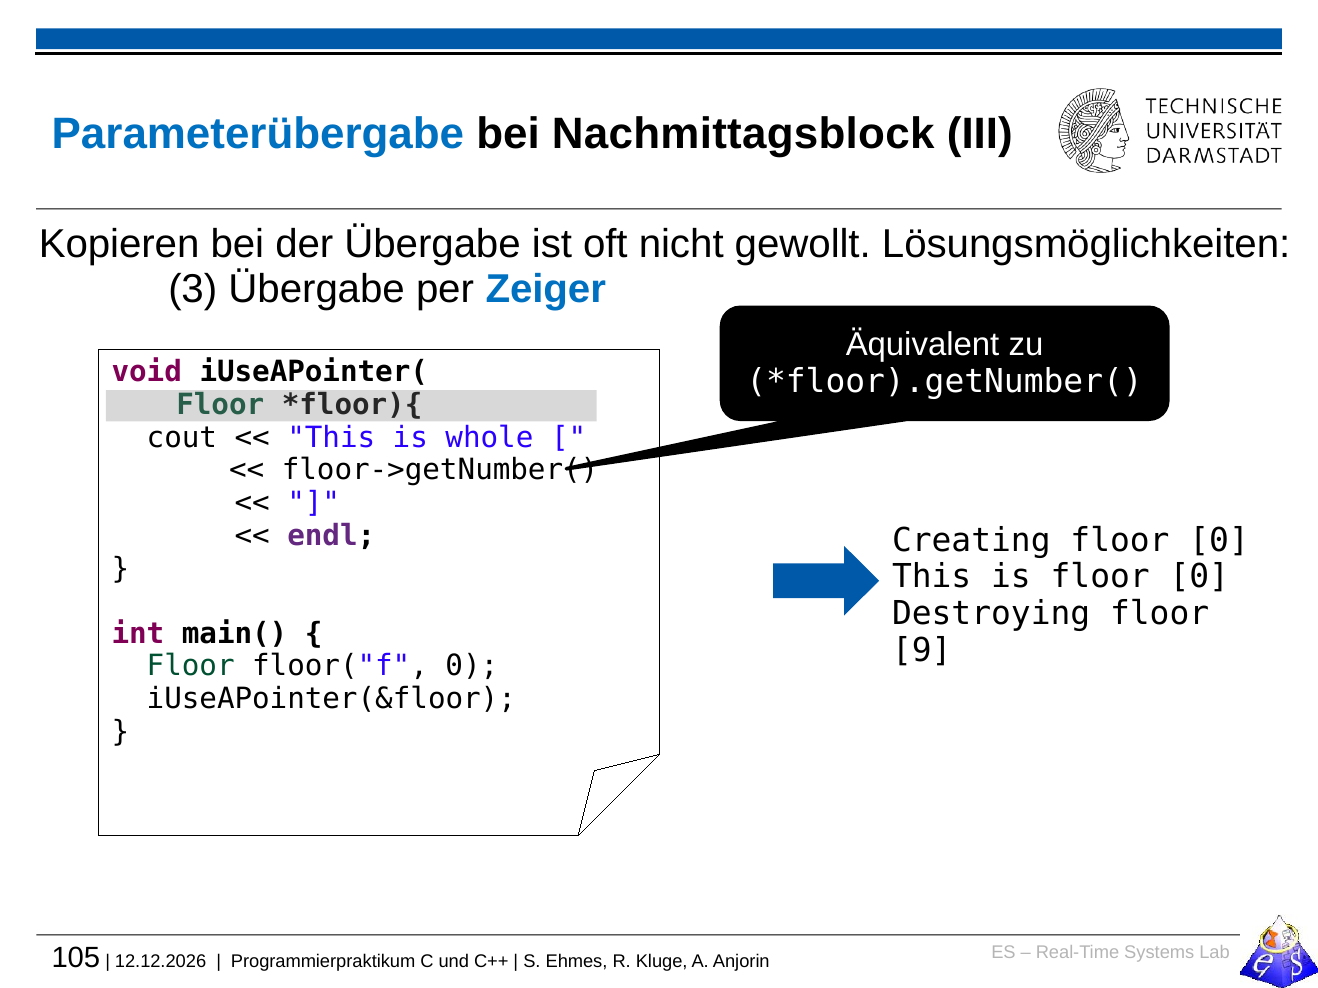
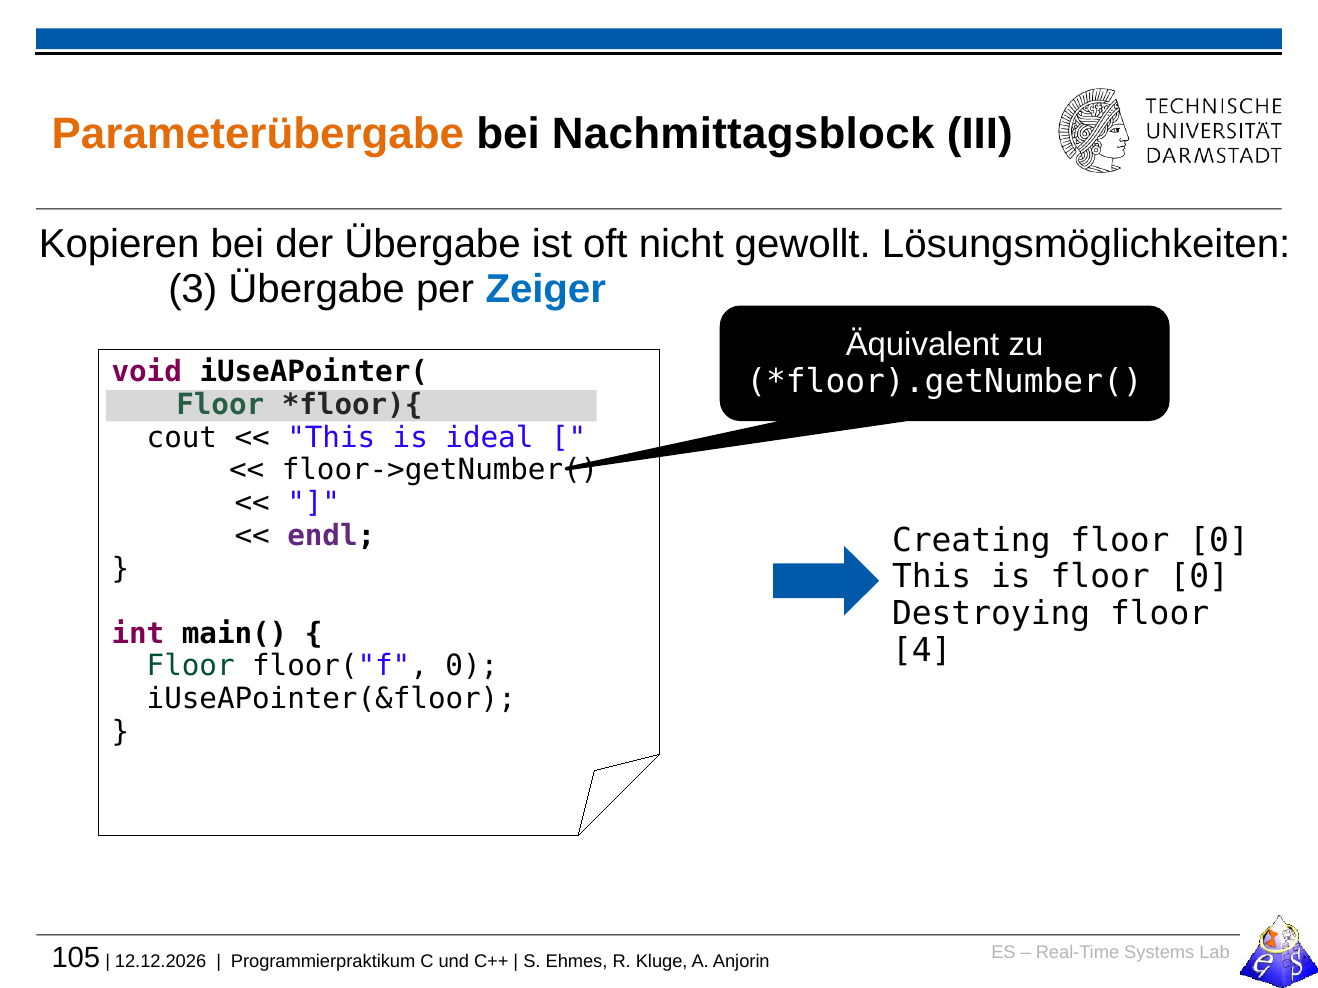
Parameterübergabe colour: blue -> orange
whole: whole -> ideal
9: 9 -> 4
